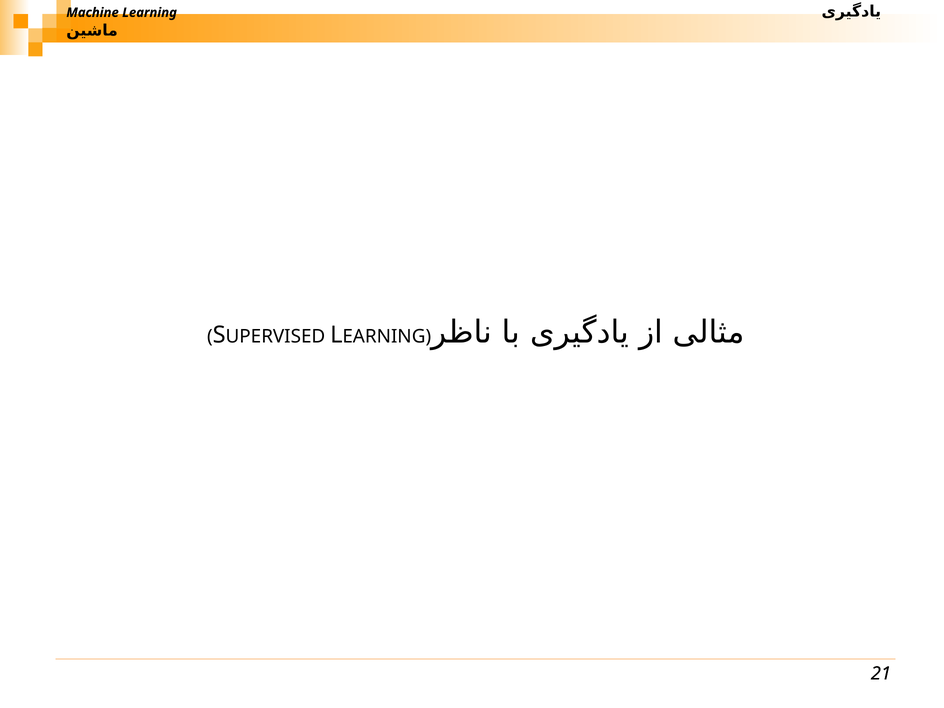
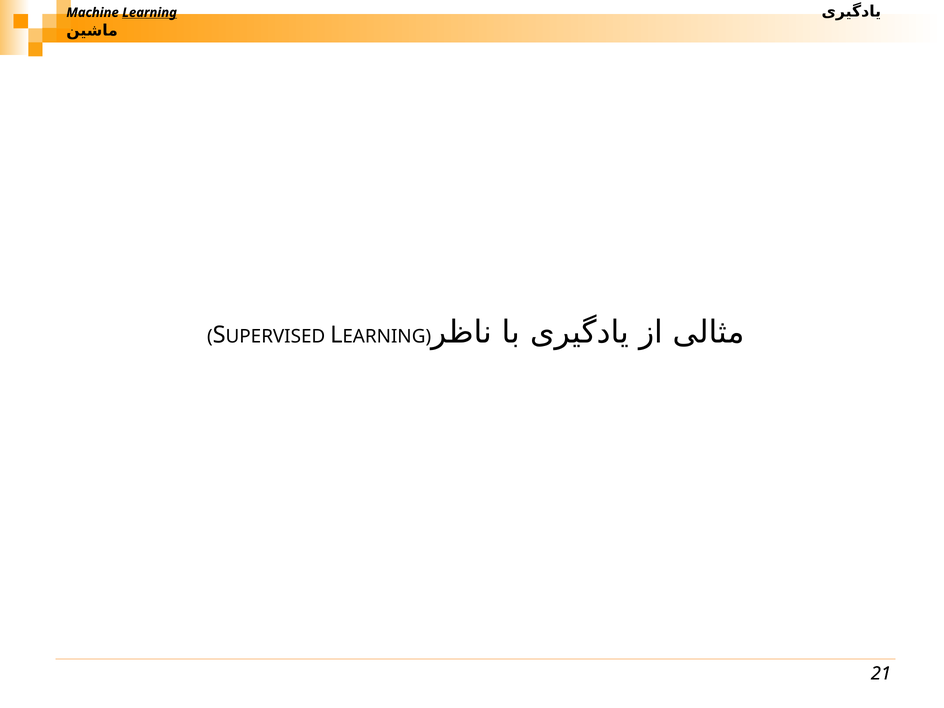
Learning underline: none -> present
